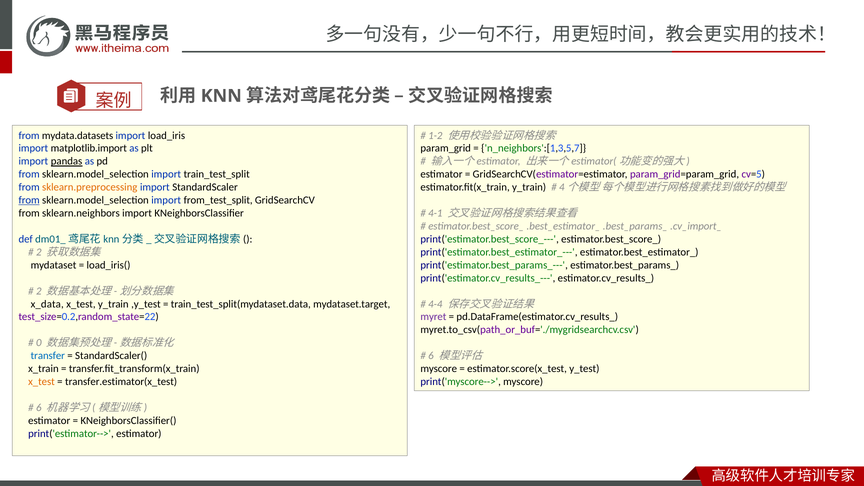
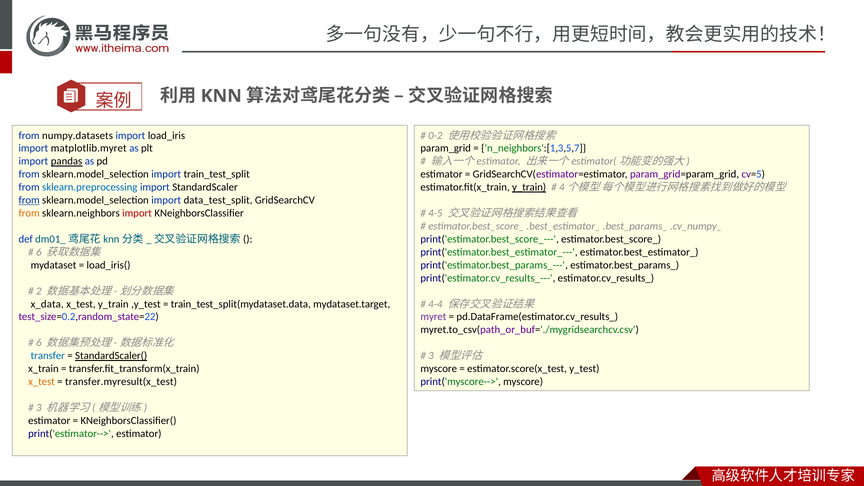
mydata.datasets: mydata.datasets -> numpy.datasets
1-2: 1-2 -> 0-2
matplotlib.import: matplotlib.import -> matplotlib.myret
sklearn.preprocessing colour: orange -> blue
y_train at (529, 187) underline: none -> present
from_test_split: from_test_split -> data_test_split
from at (29, 213) colour: black -> orange
import at (137, 213) colour: black -> red
4-1: 4-1 -> 4-5
.cv_import_: .cv_import_ -> .cv_numpy_
2 at (39, 252): 2 -> 6
0 at (39, 343): 0 -> 6
StandardScaler( underline: none -> present
6 at (431, 356): 6 -> 3
transfer.estimator(x_test: transfer.estimator(x_test -> transfer.myresult(x_test
6 at (39, 408): 6 -> 3
